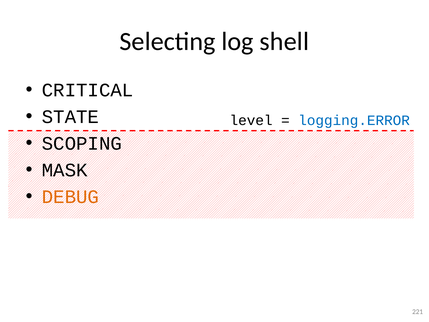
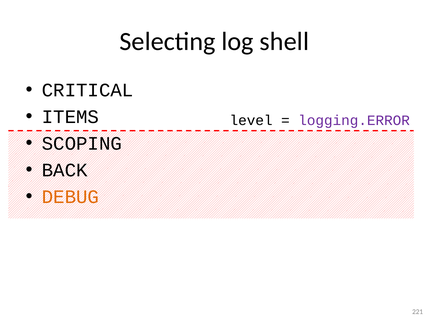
STATE: STATE -> ITEMS
logging.ERROR colour: blue -> purple
MASK: MASK -> BACK
